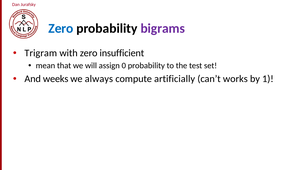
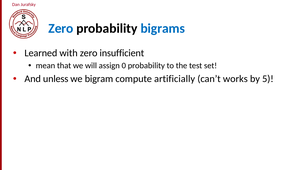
bigrams colour: purple -> blue
Trigram: Trigram -> Learned
weeks: weeks -> unless
always: always -> bigram
1: 1 -> 5
